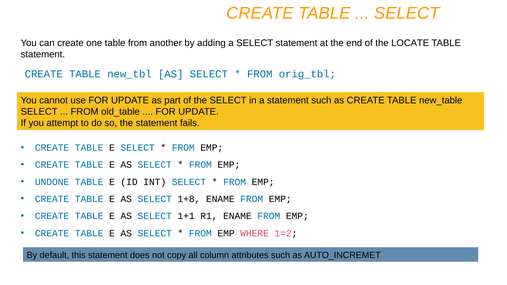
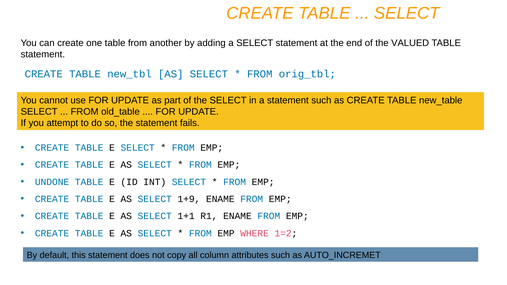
LOCATE: LOCATE -> VALUED
1+8: 1+8 -> 1+9
